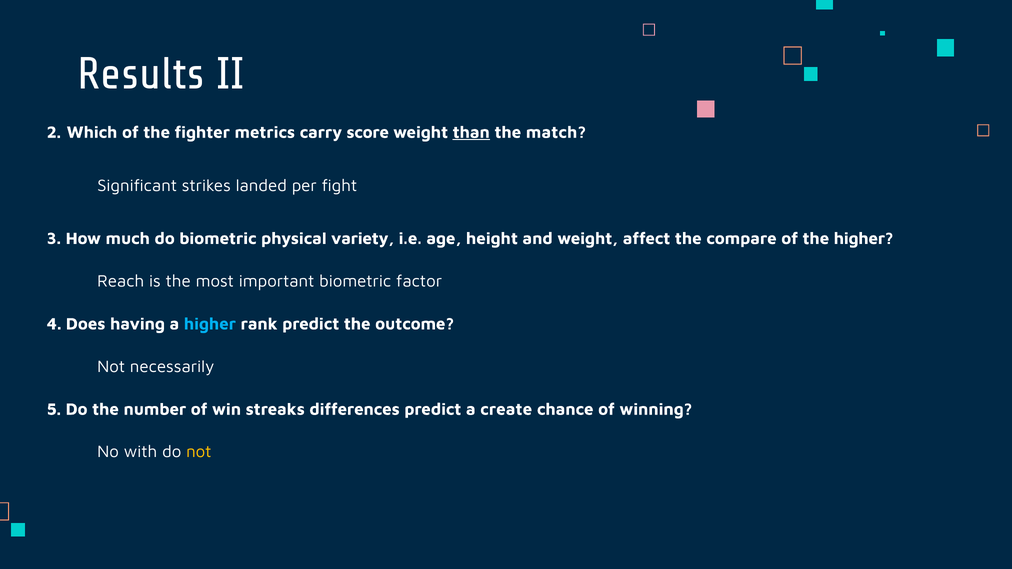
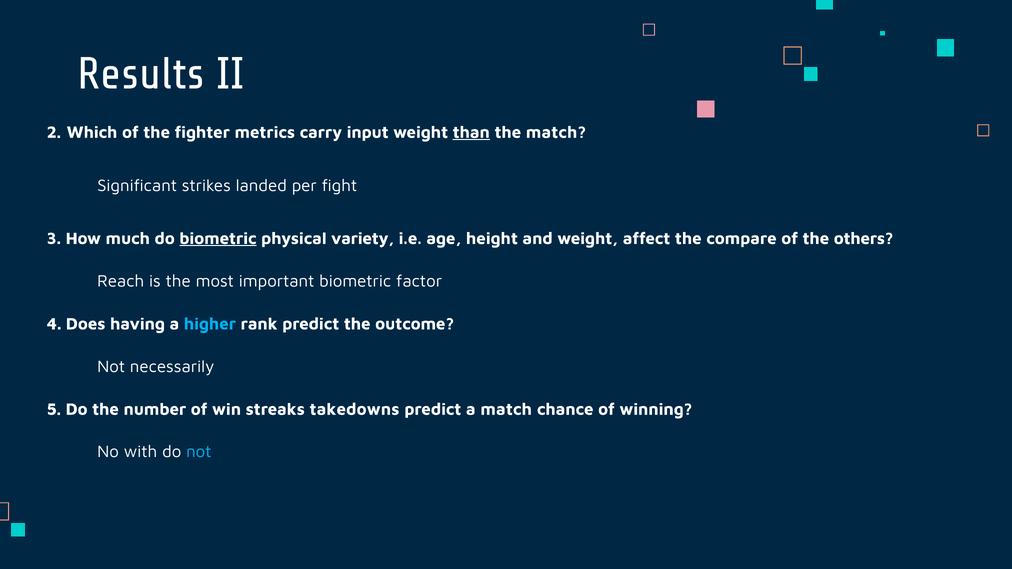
score: score -> input
biometric at (218, 239) underline: none -> present
the higher: higher -> others
differences: differences -> takedowns
a create: create -> match
not at (199, 452) colour: yellow -> light blue
